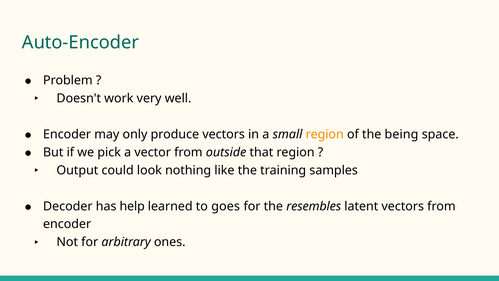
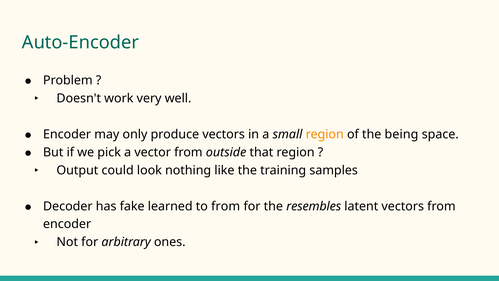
help: help -> fake
to goes: goes -> from
